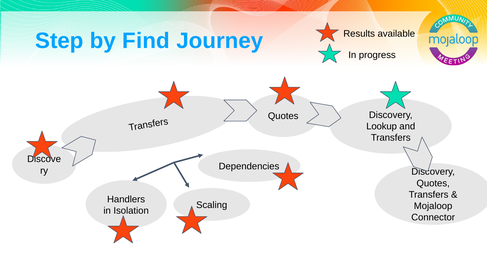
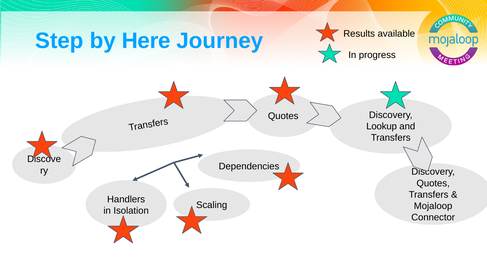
Find: Find -> Here
